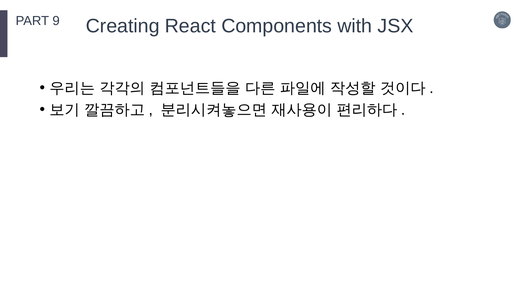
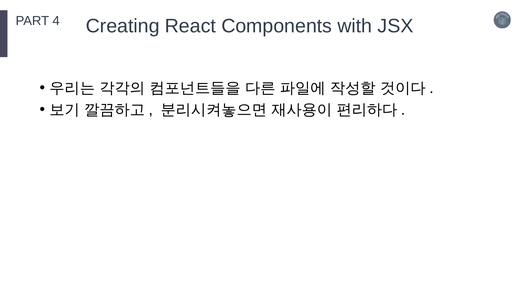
9: 9 -> 4
